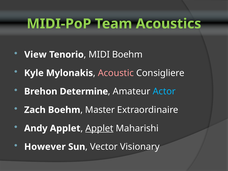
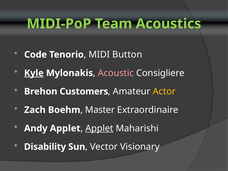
View: View -> Code
MIDI Boehm: Boehm -> Button
Kyle underline: none -> present
Determine: Determine -> Customers
Actor colour: light blue -> yellow
However: However -> Disability
